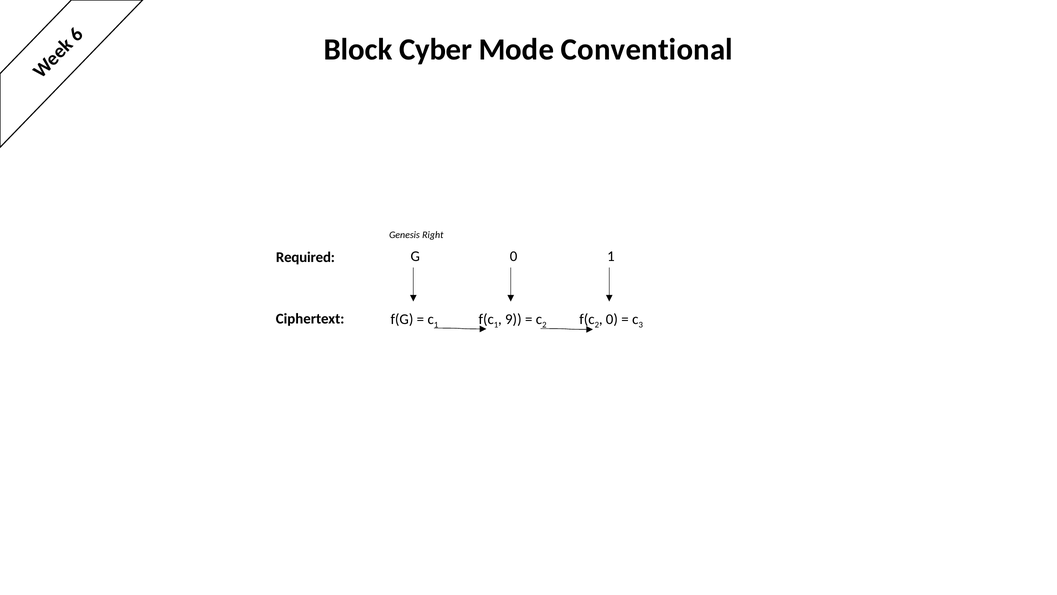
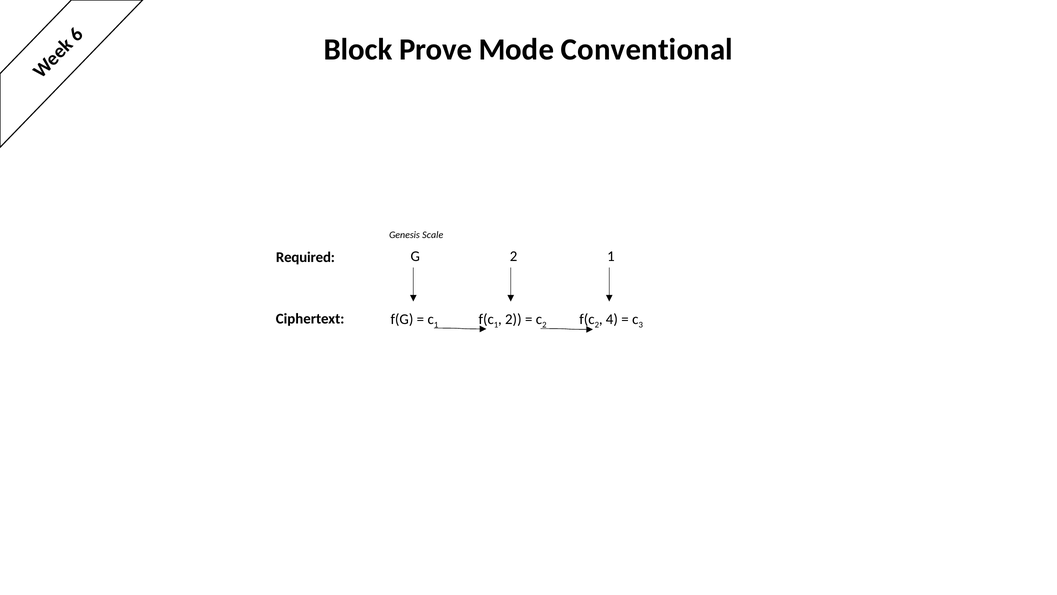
Cyber: Cyber -> Prove
Right: Right -> Scale
G 0: 0 -> 2
9 at (513, 319): 9 -> 2
0 at (612, 319): 0 -> 4
